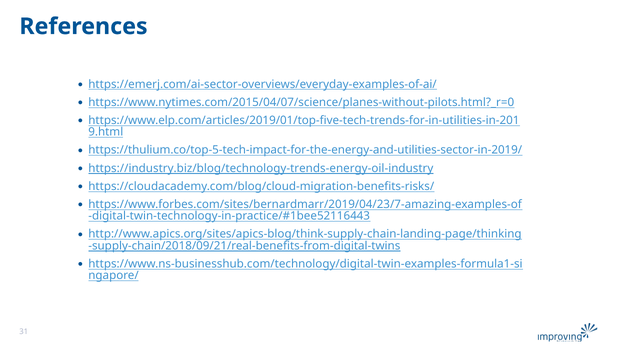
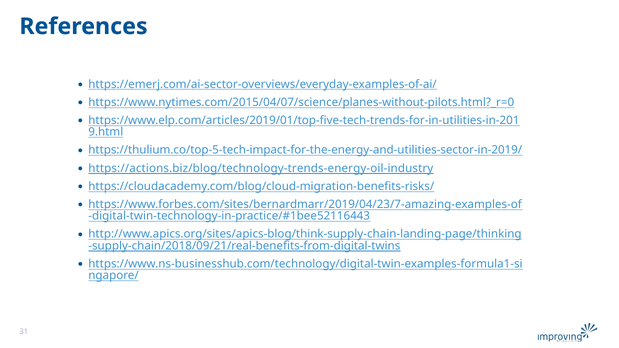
https://industry.biz/blog/technology-trends-energy-oil-industry: https://industry.biz/blog/technology-trends-energy-oil-industry -> https://actions.biz/blog/technology-trends-energy-oil-industry
